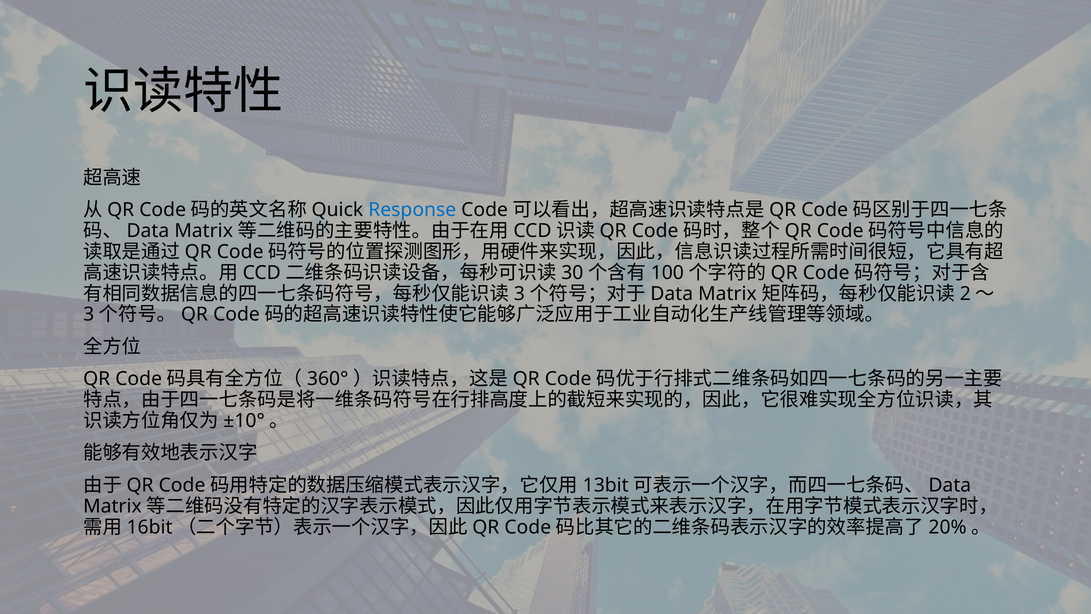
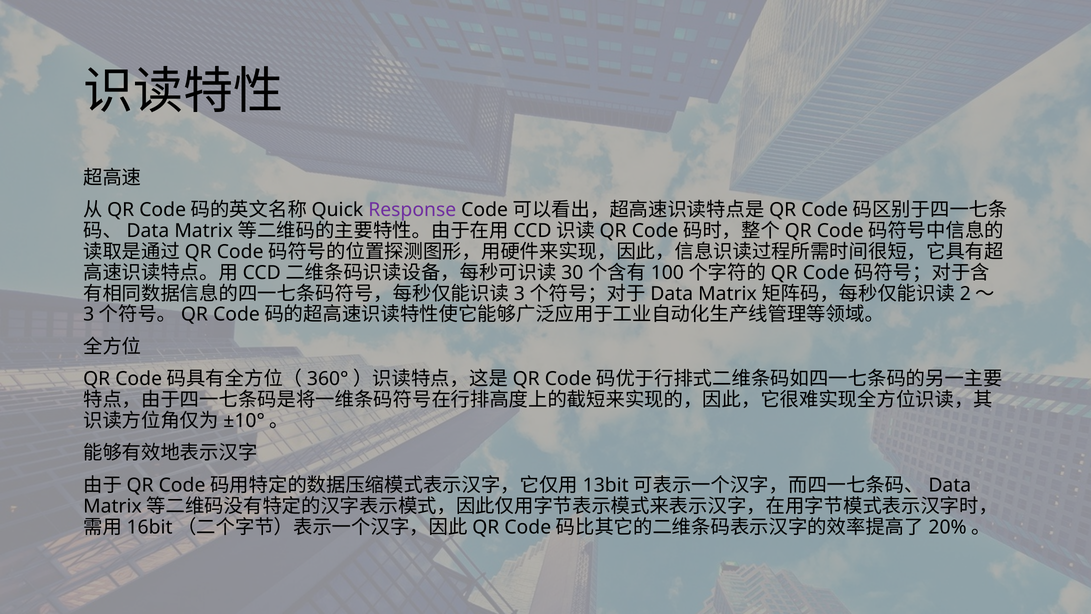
Response colour: blue -> purple
